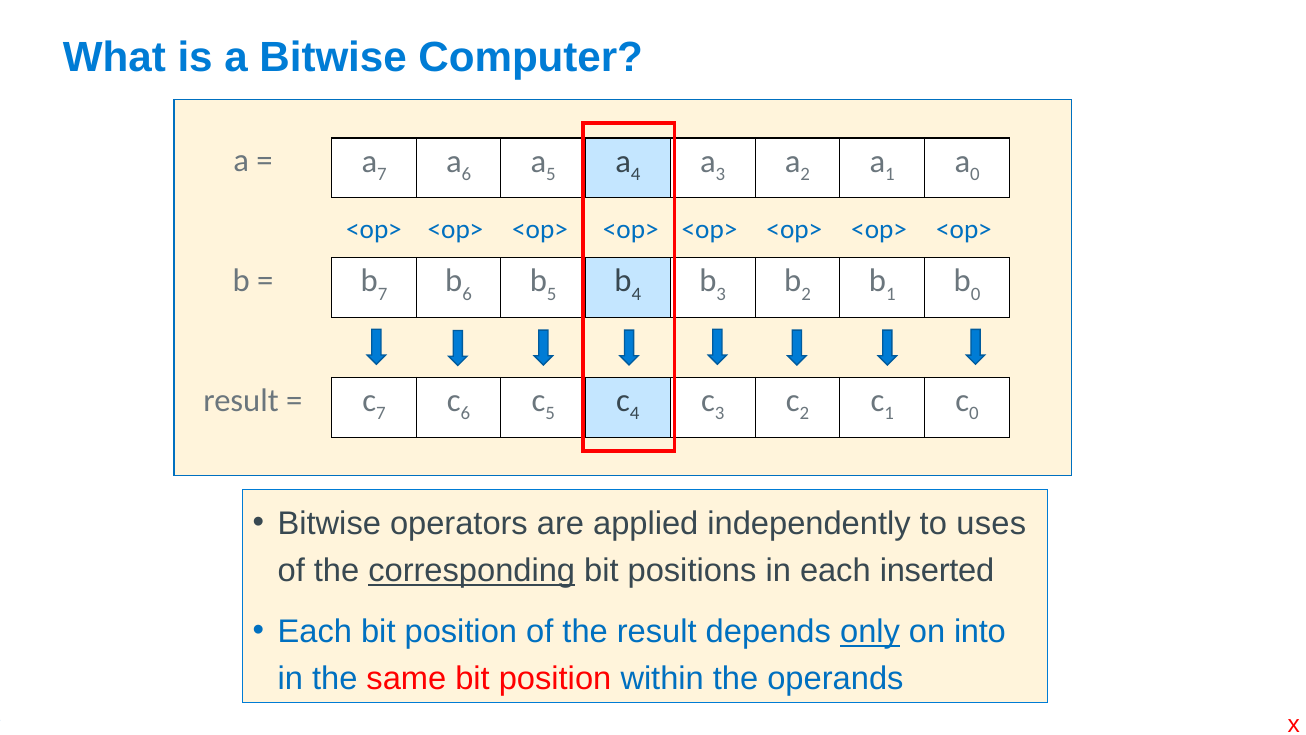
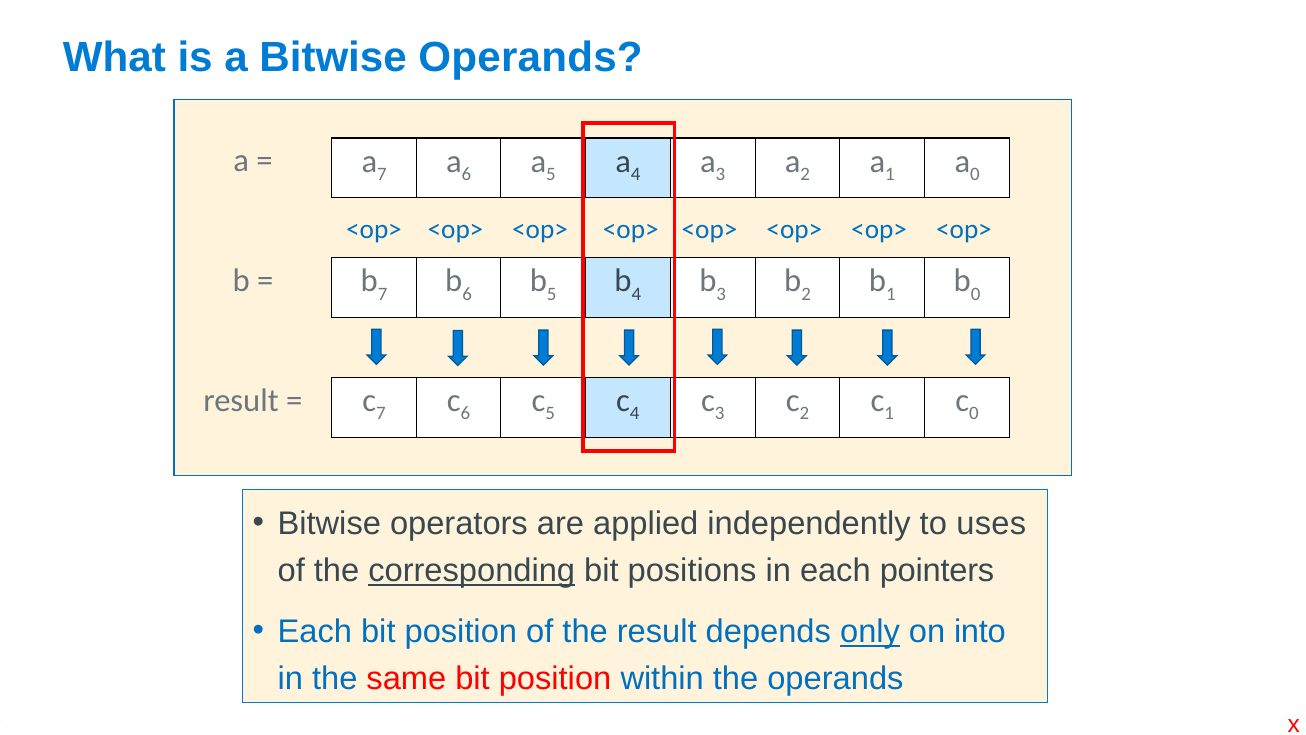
Bitwise Computer: Computer -> Operands
inserted: inserted -> pointers
